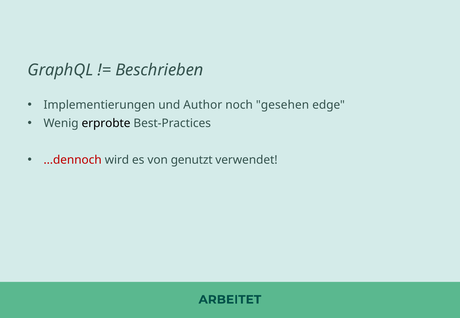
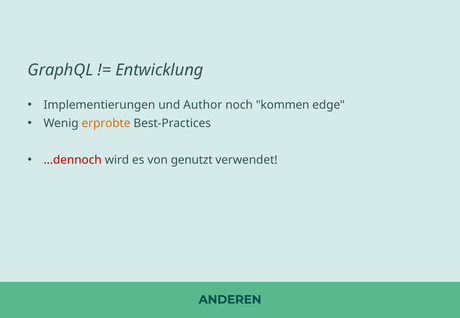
Beschrieben: Beschrieben -> Entwicklung
gesehen: gesehen -> kommen
erprobte colour: black -> orange
ARBEITET: ARBEITET -> ANDEREN
